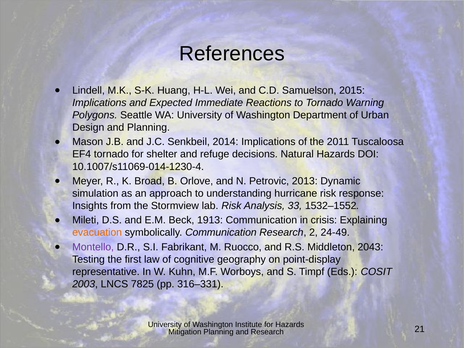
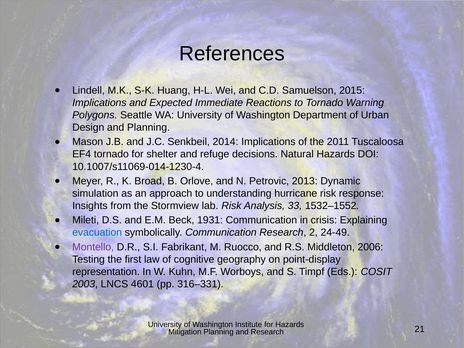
1913: 1913 -> 1931
evacuation colour: orange -> blue
2043: 2043 -> 2006
representative: representative -> representation
7825: 7825 -> 4601
